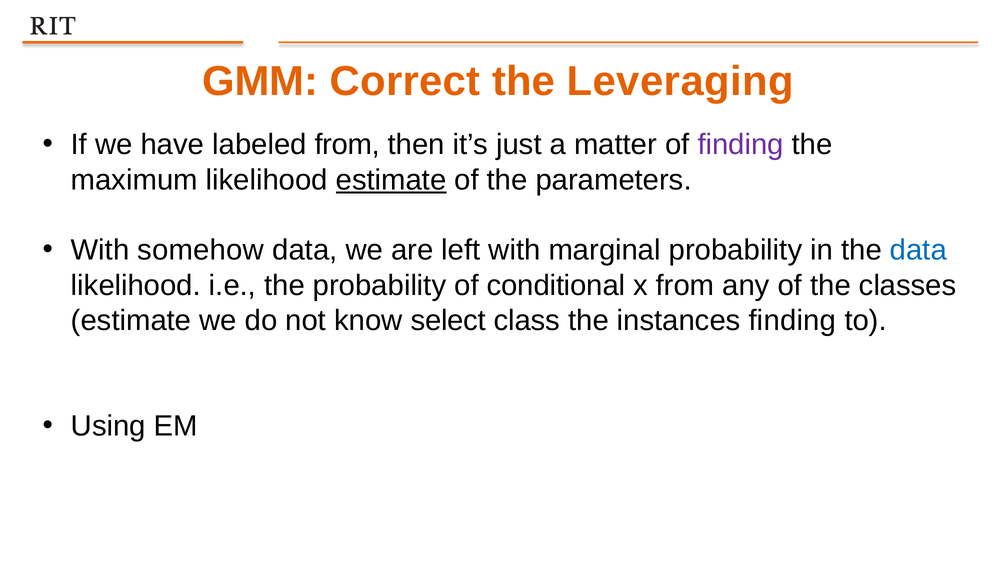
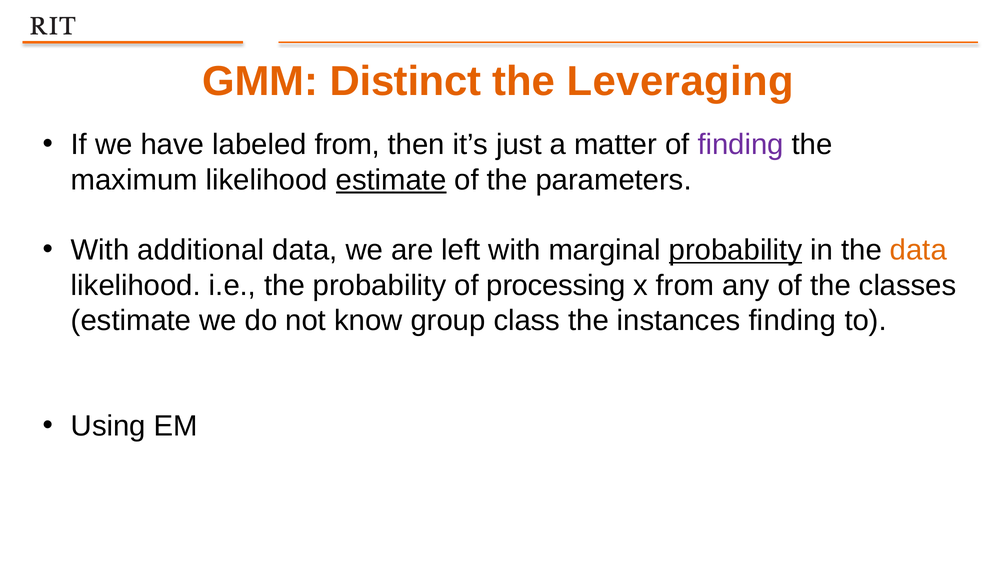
Correct: Correct -> Distinct
somehow: somehow -> additional
probability at (736, 250) underline: none -> present
data at (918, 250) colour: blue -> orange
conditional: conditional -> processing
select: select -> group
